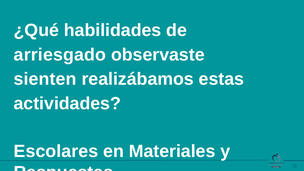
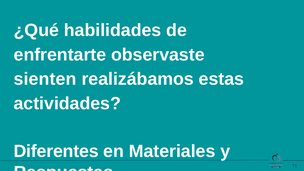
arriesgado: arriesgado -> enfrentarte
Escolares: Escolares -> Diferentes
